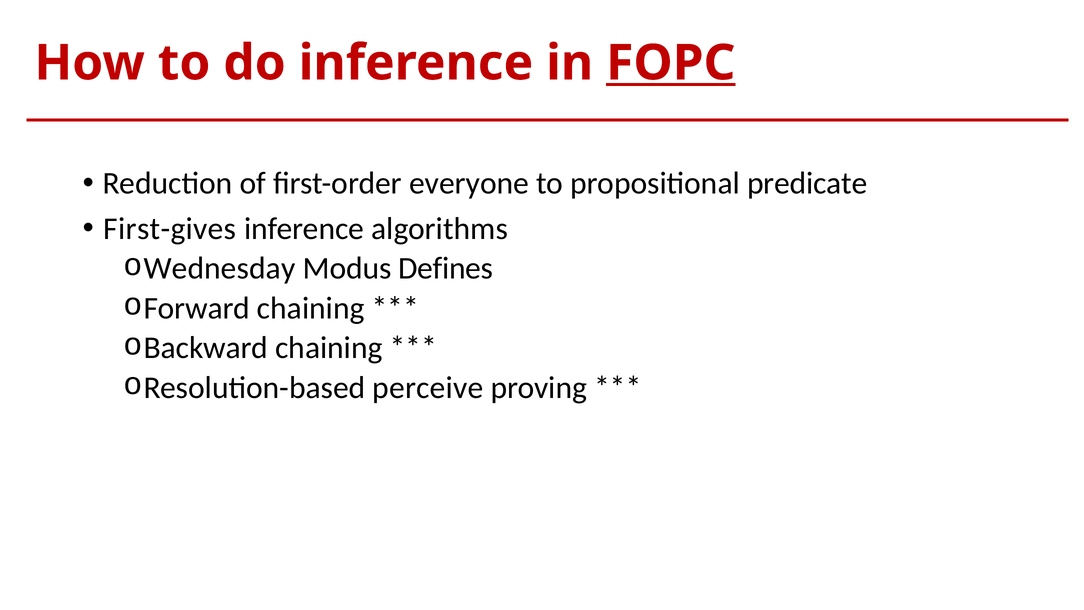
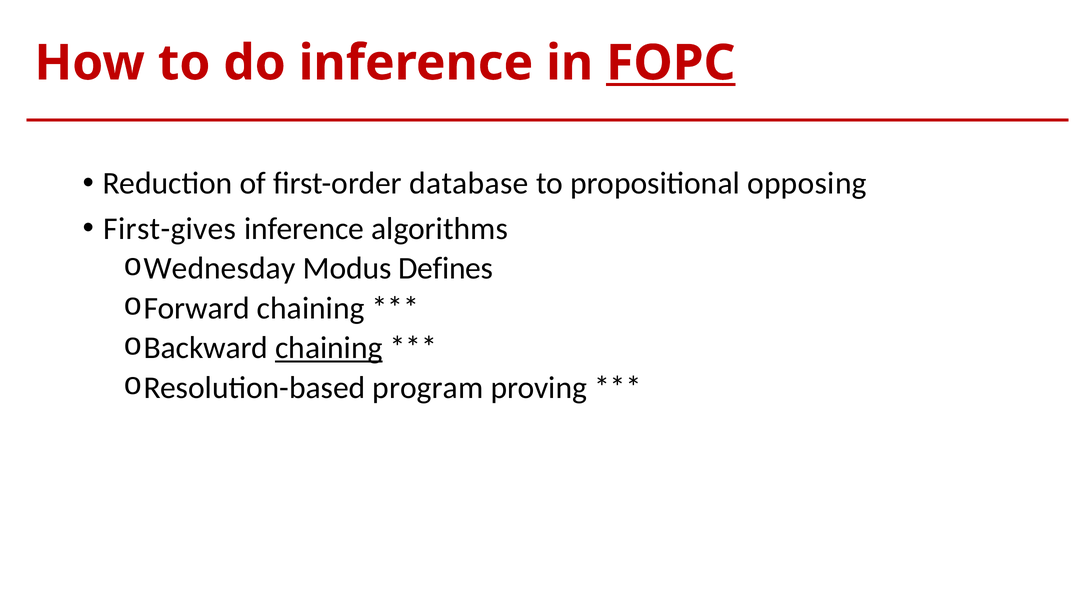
everyone: everyone -> database
predicate: predicate -> opposing
chaining at (329, 348) underline: none -> present
perceive: perceive -> program
